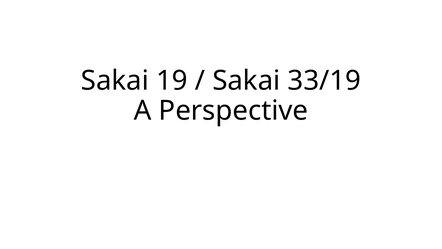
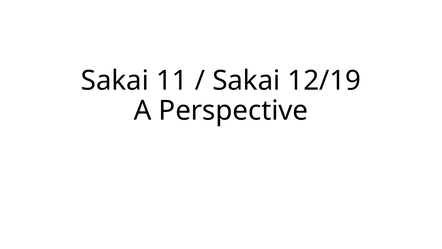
19: 19 -> 11
33/19: 33/19 -> 12/19
